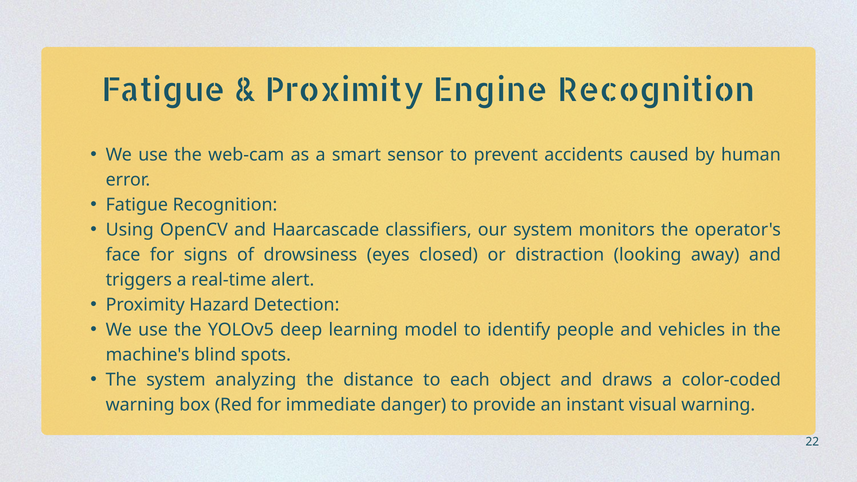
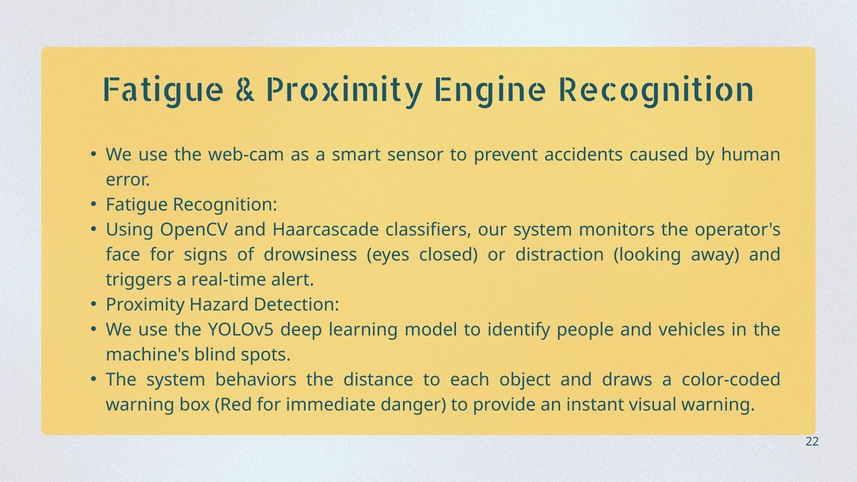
analyzing: analyzing -> behaviors
